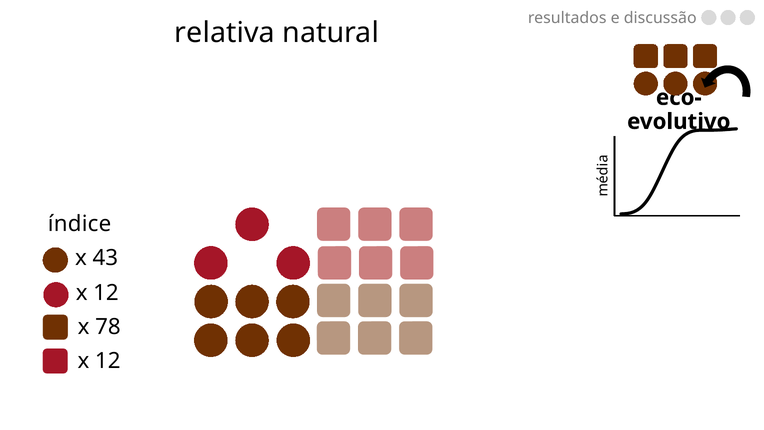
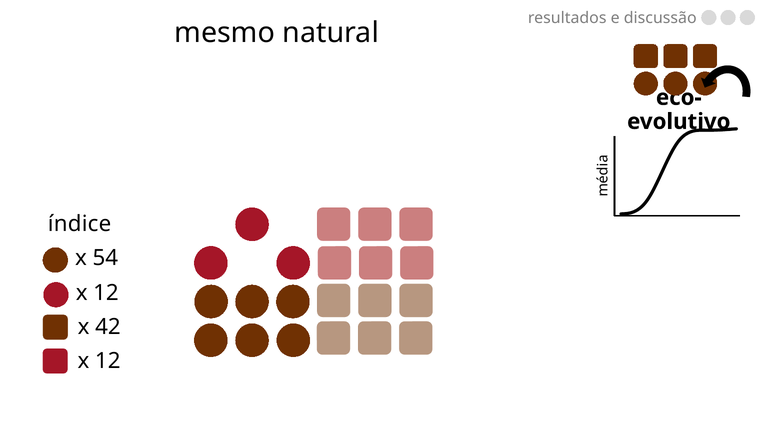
relativa: relativa -> mesmo
43: 43 -> 54
78: 78 -> 42
